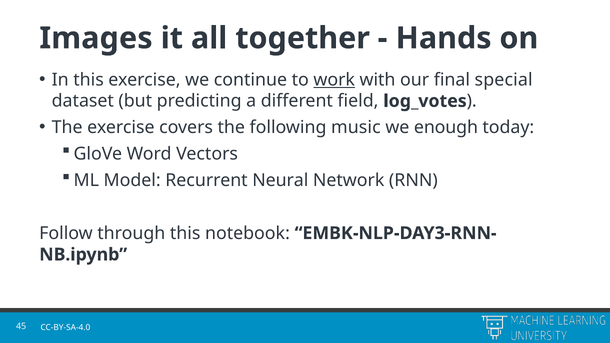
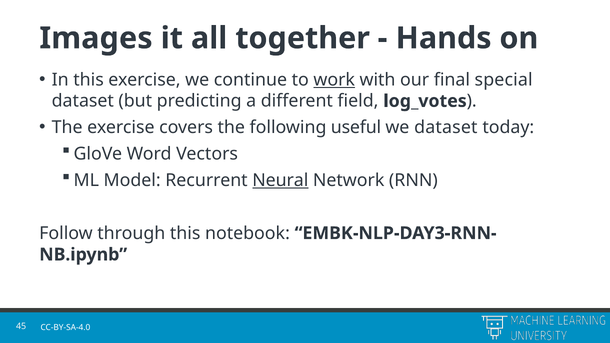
music: music -> useful
we enough: enough -> dataset
Neural underline: none -> present
